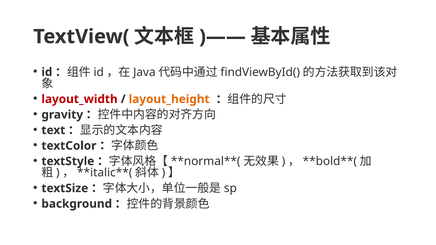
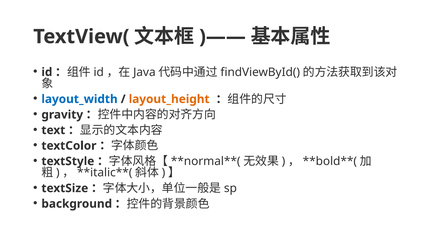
layout_width colour: red -> blue
